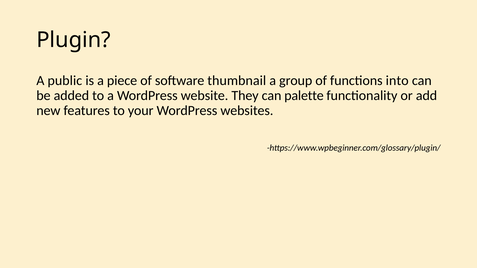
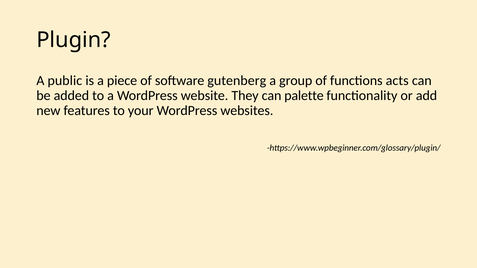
thumbnail: thumbnail -> gutenberg
into: into -> acts
